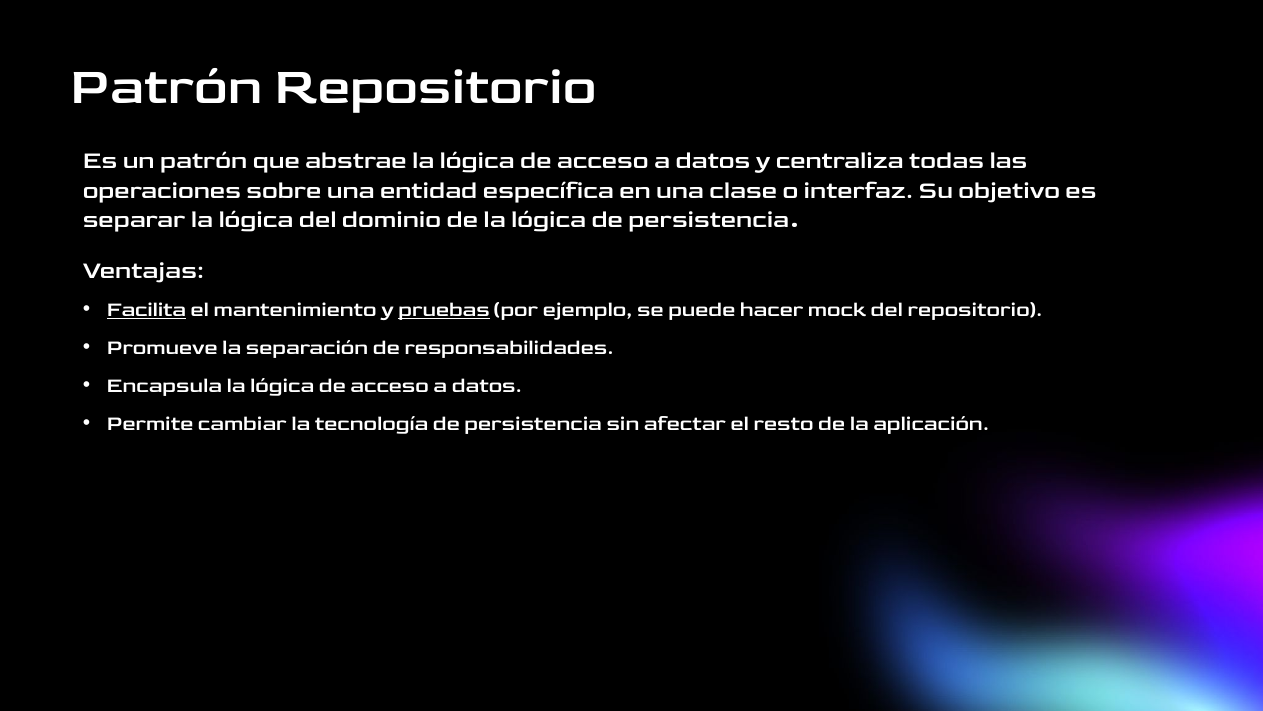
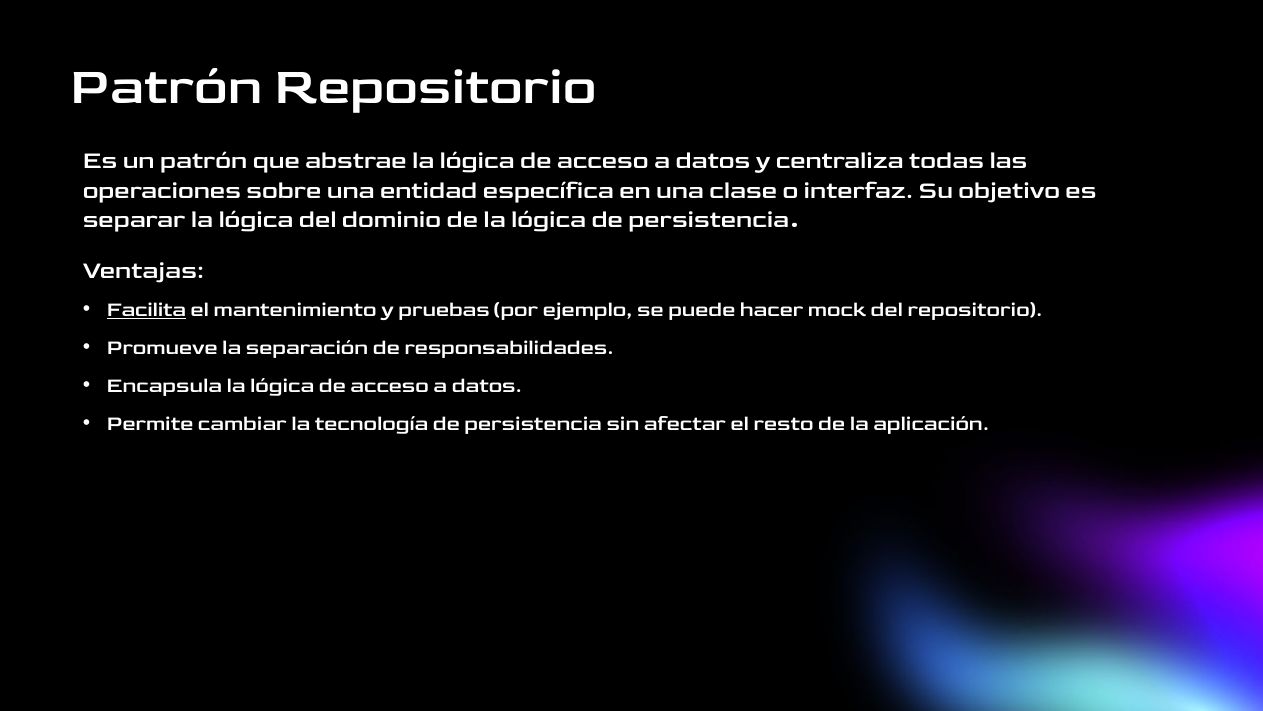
pruebas underline: present -> none
